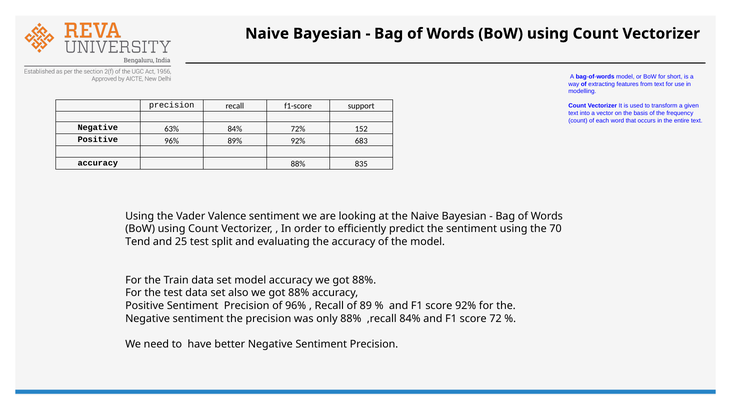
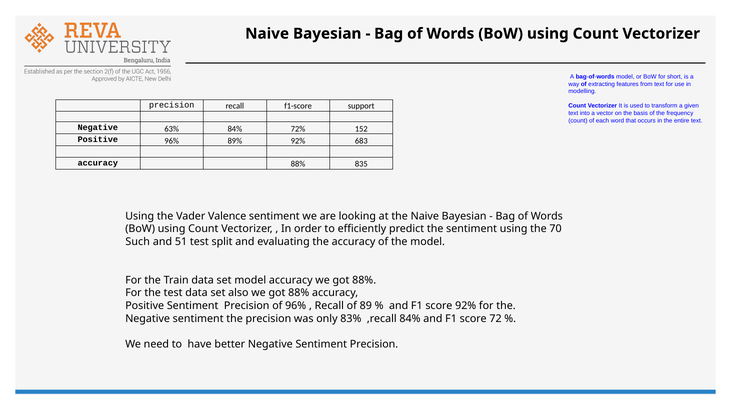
Tend: Tend -> Such
25: 25 -> 51
only 88%: 88% -> 83%
